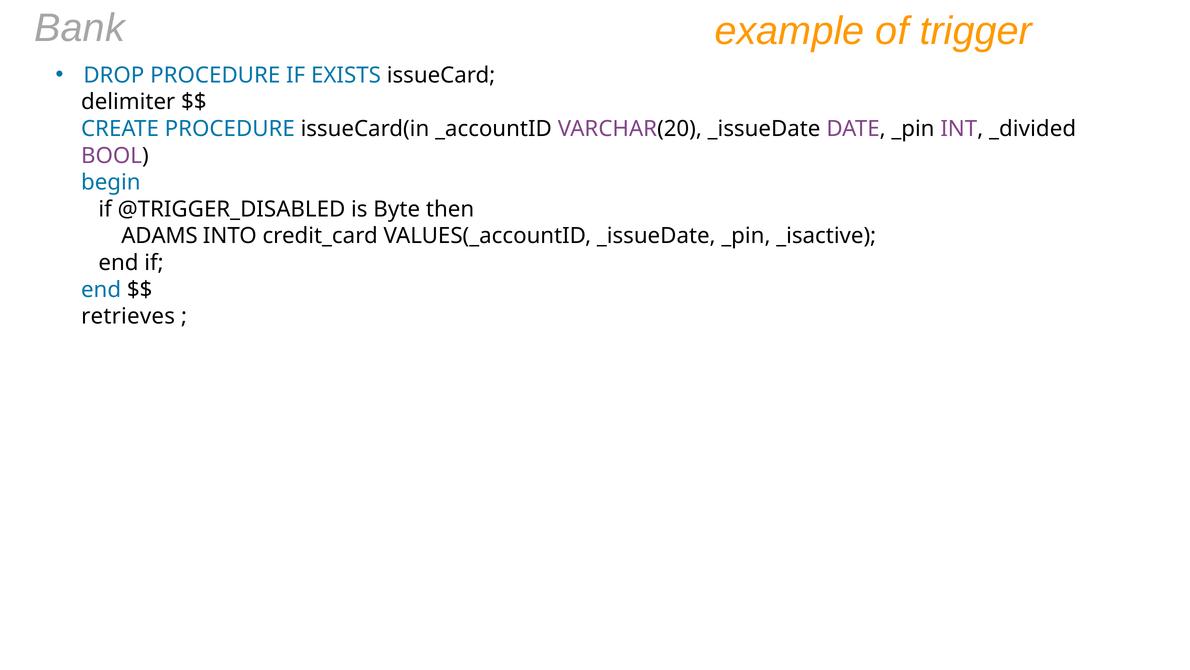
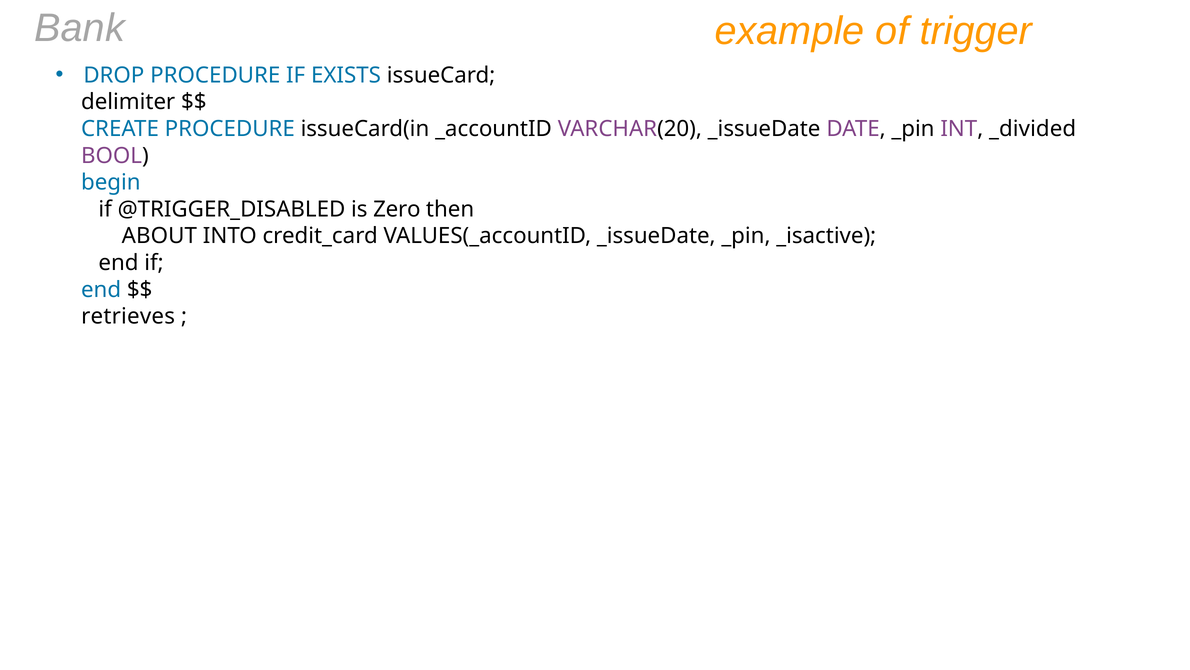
Byte: Byte -> Zero
ADAMS: ADAMS -> ABOUT
